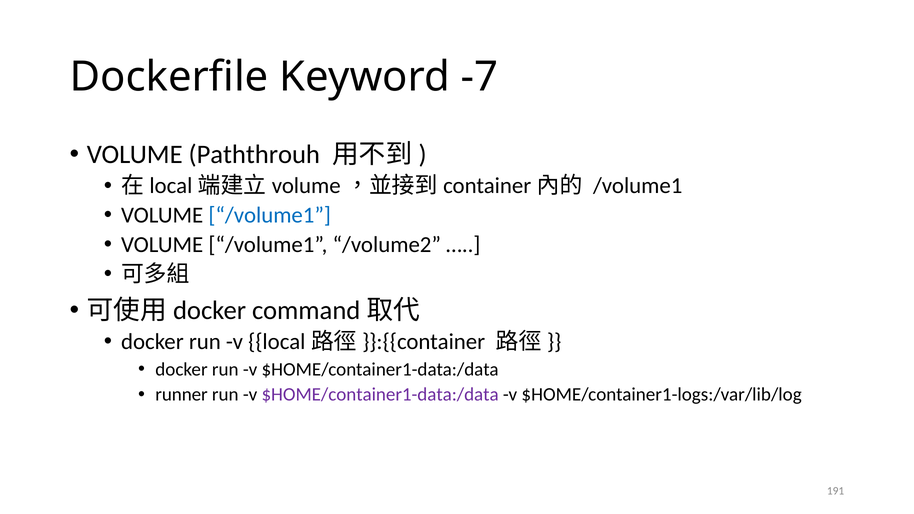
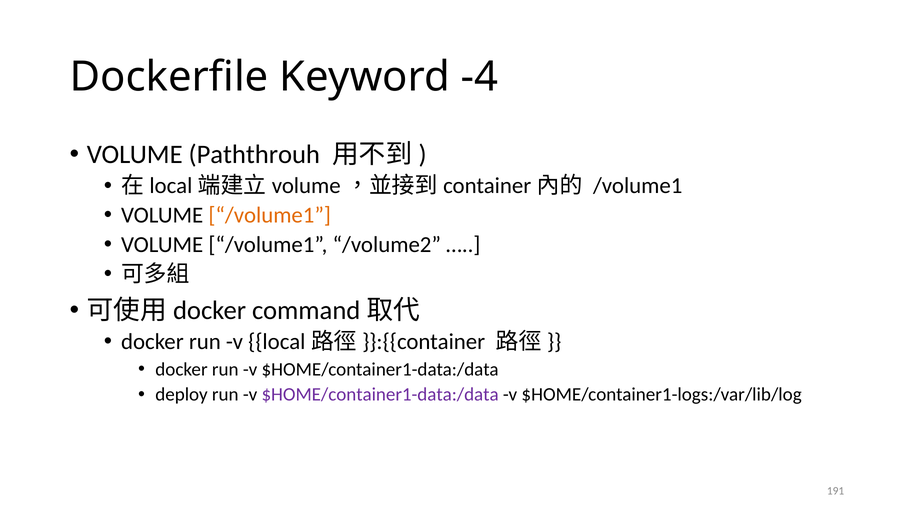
-7: -7 -> -4
/volume1 at (270, 215) colour: blue -> orange
runner: runner -> deploy
